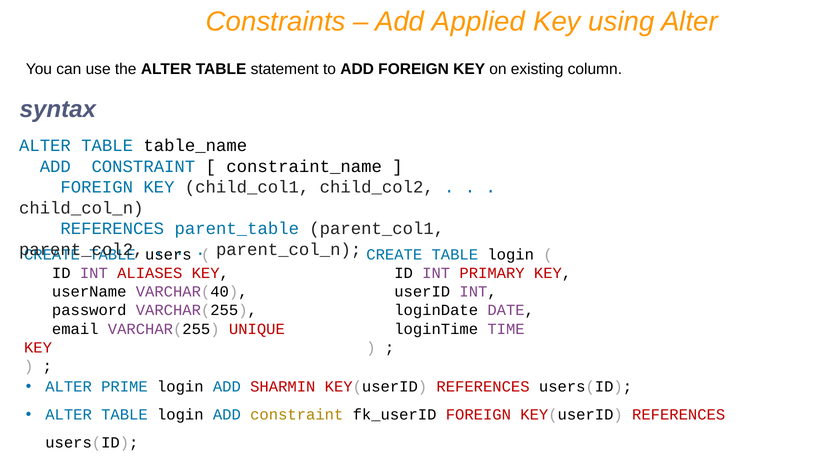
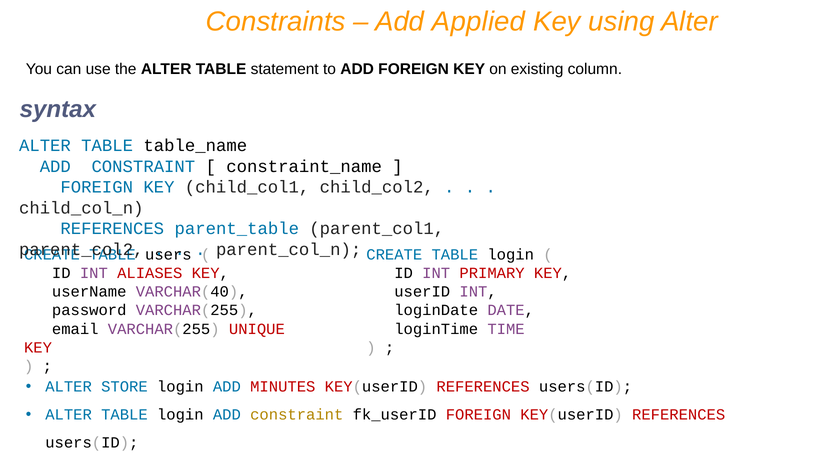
PRIME: PRIME -> STORE
SHARMIN: SHARMIN -> MINUTES
